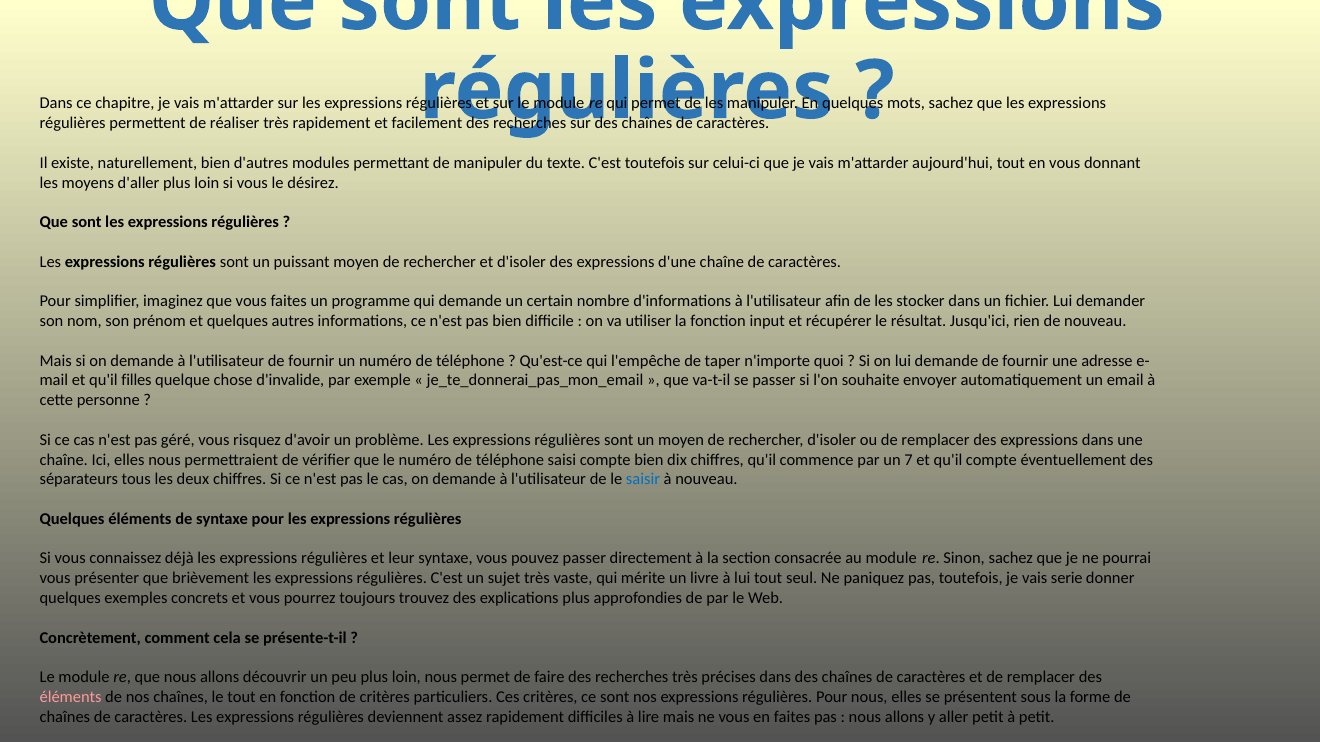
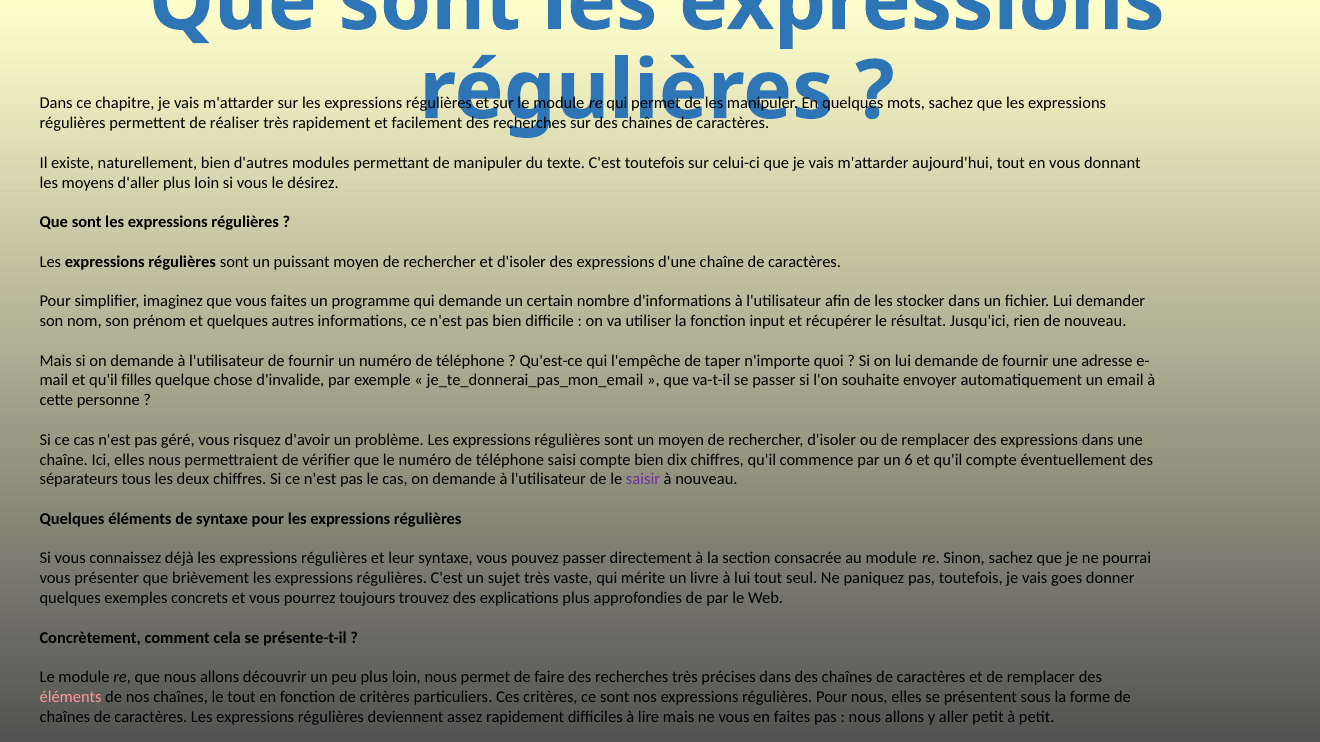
7: 7 -> 6
saisir colour: blue -> purple
serie: serie -> goes
